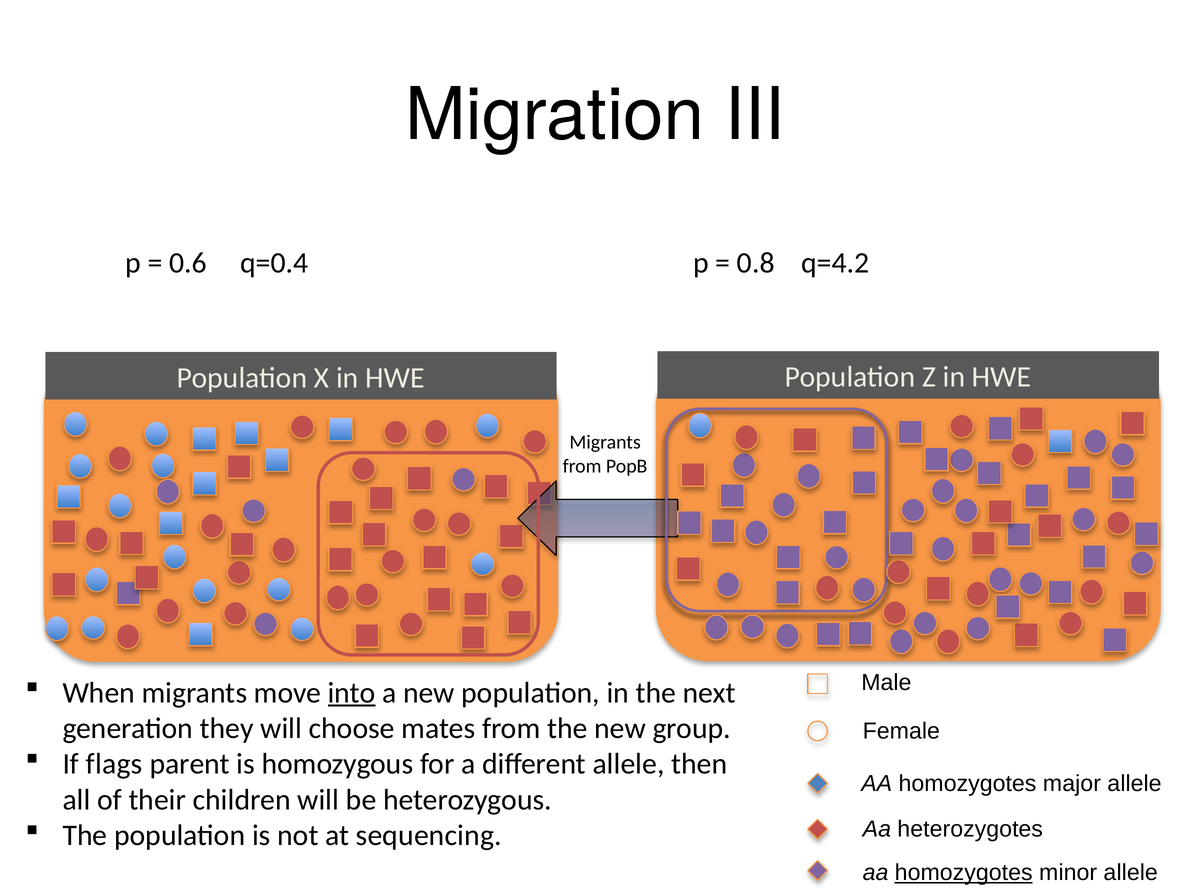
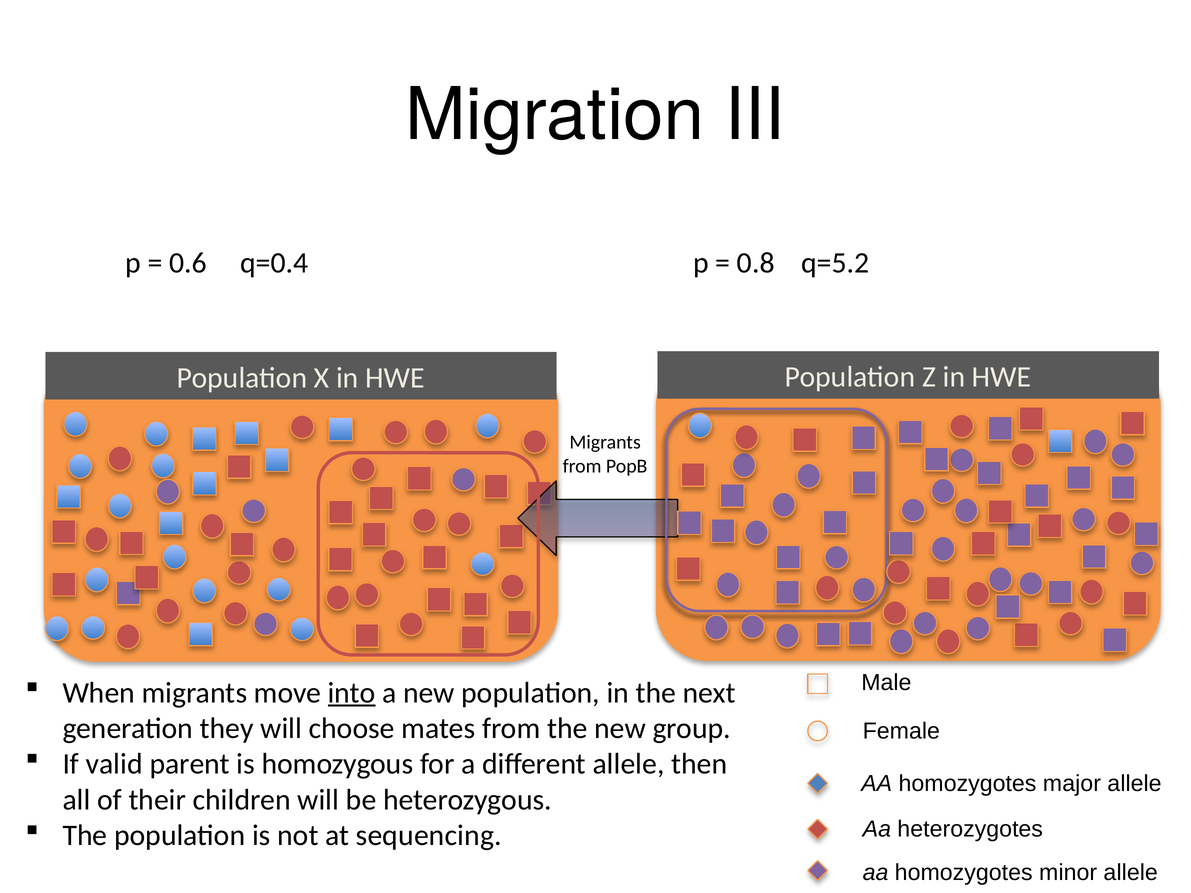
q=4.2: q=4.2 -> q=5.2
flags: flags -> valid
homozygotes at (964, 873) underline: present -> none
